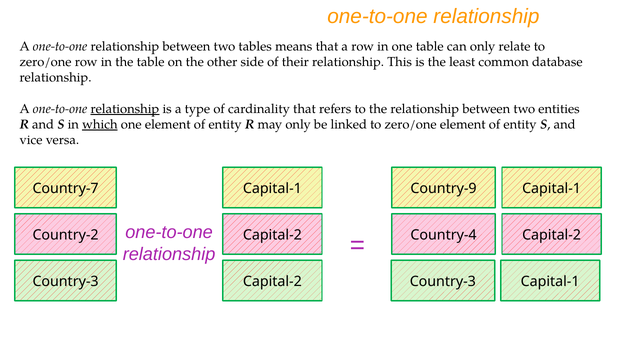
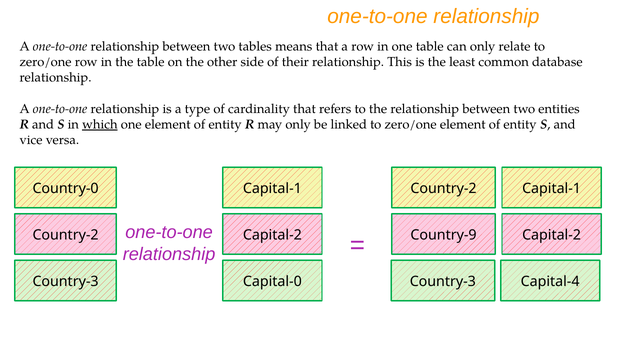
relationship at (125, 109) underline: present -> none
Country-7: Country-7 -> Country-0
Country-9 at (444, 188): Country-9 -> Country-2
Country-4: Country-4 -> Country-9
Country-3 Capital-2: Capital-2 -> Capital-0
Country-3 Capital-1: Capital-1 -> Capital-4
